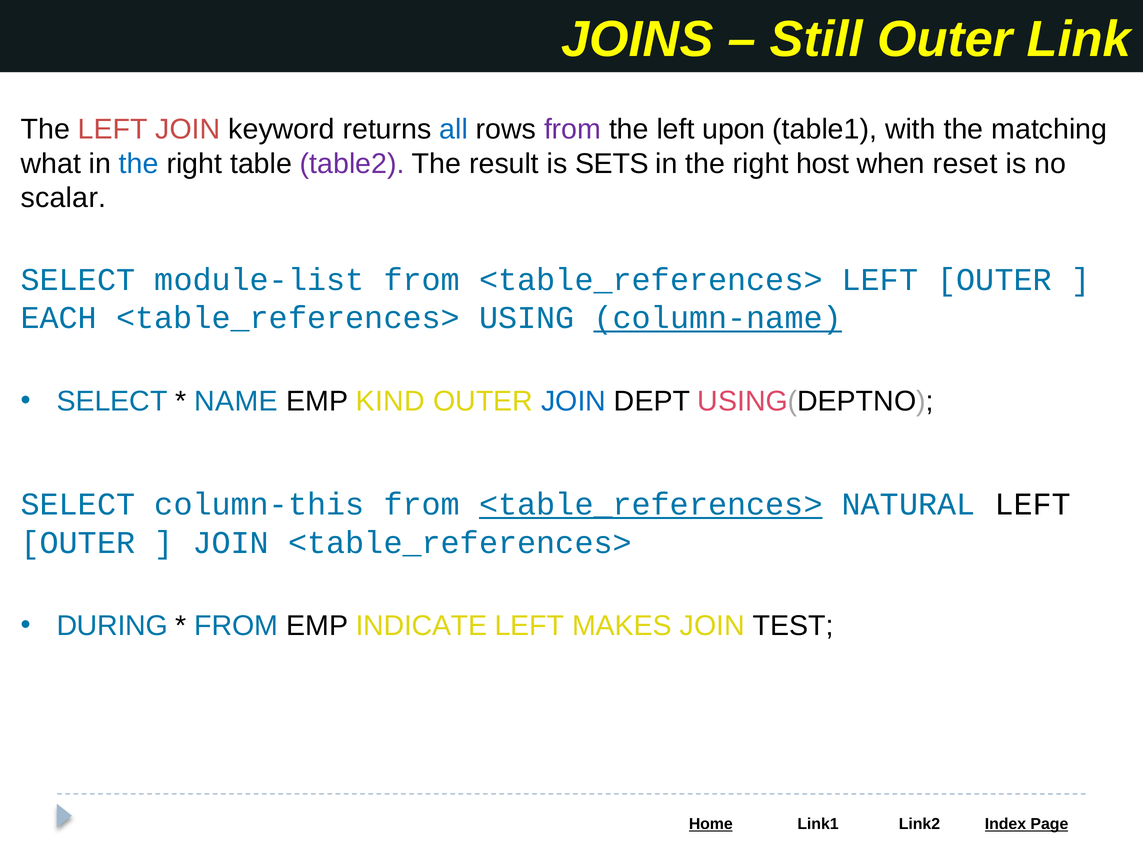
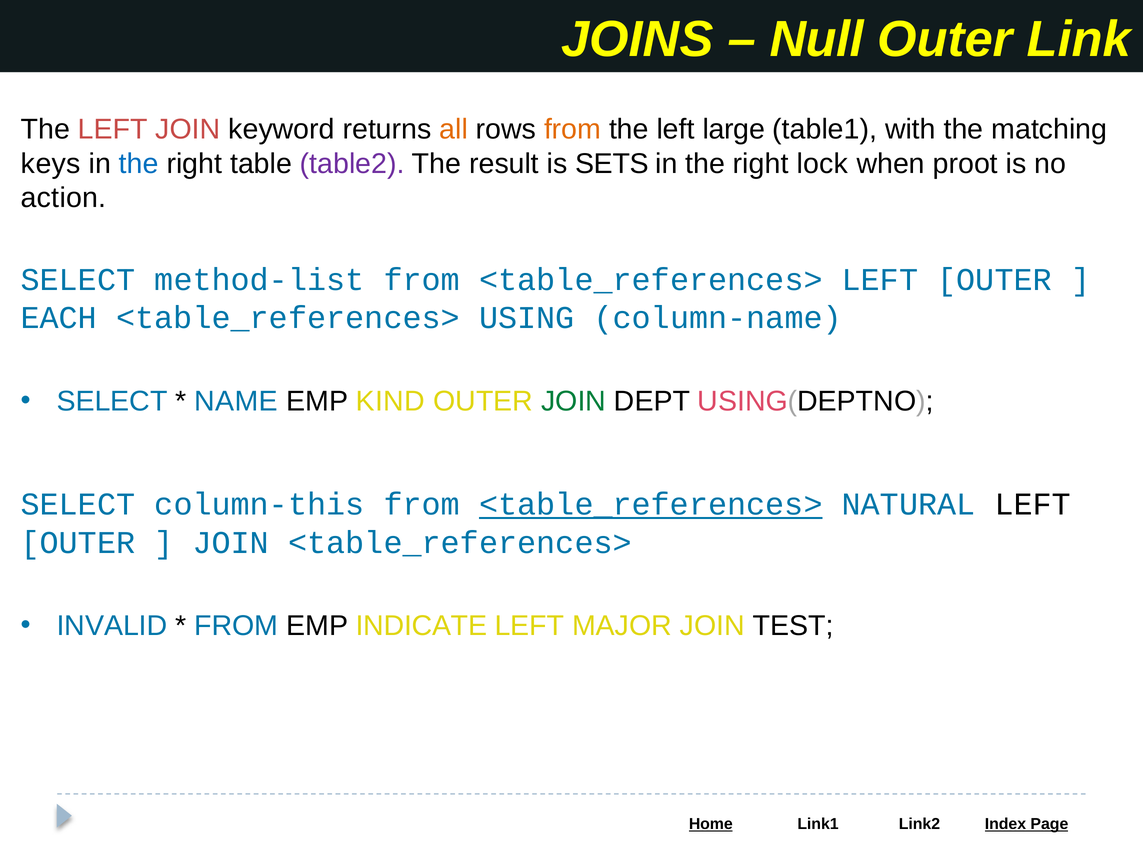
Still: Still -> Null
all colour: blue -> orange
from at (573, 129) colour: purple -> orange
upon: upon -> large
what: what -> keys
host: host -> lock
reset: reset -> proot
scalar: scalar -> action
module-list: module-list -> method-list
column-name underline: present -> none
JOIN at (574, 402) colour: blue -> green
DURING: DURING -> INVALID
MAKES: MAKES -> MAJOR
